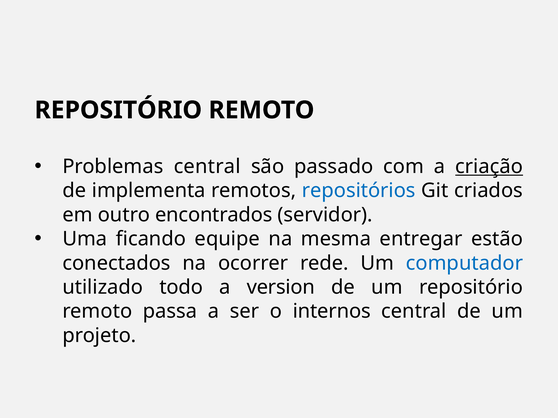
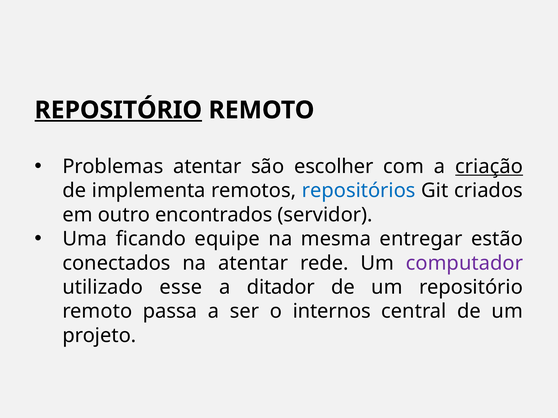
REPOSITÓRIO at (118, 110) underline: none -> present
Problemas central: central -> atentar
passado: passado -> escolher
na ocorrer: ocorrer -> atentar
computador colour: blue -> purple
todo: todo -> esse
version: version -> ditador
